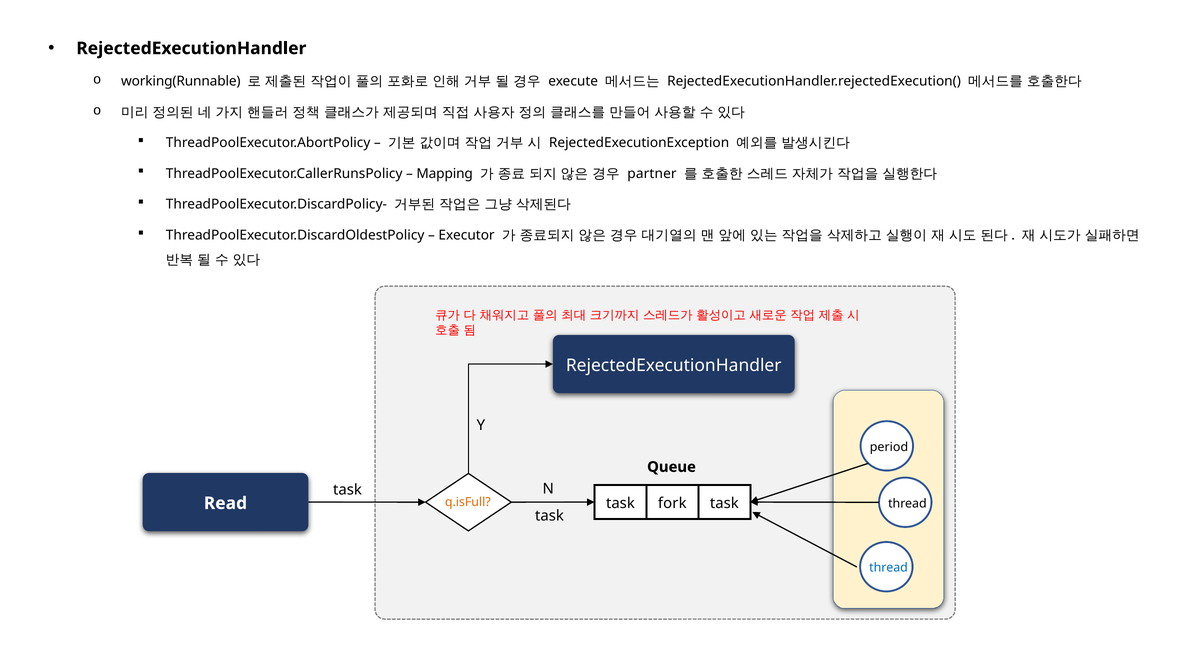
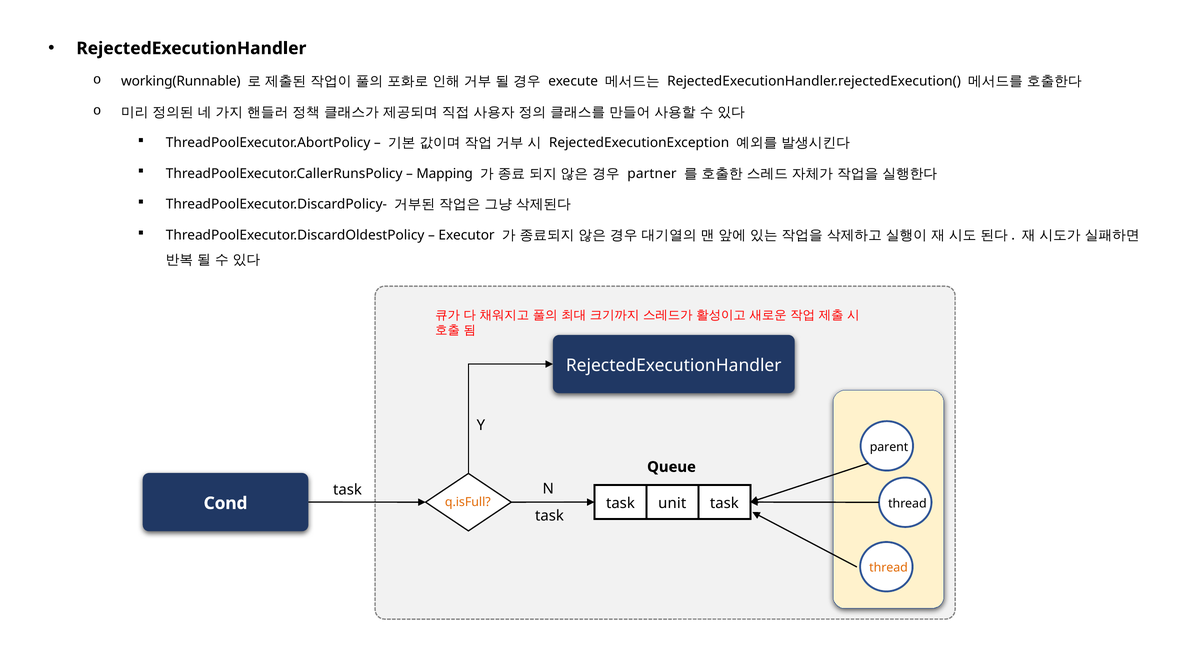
period: period -> parent
Read: Read -> Cond
fork: fork -> unit
thread at (889, 568) colour: blue -> orange
